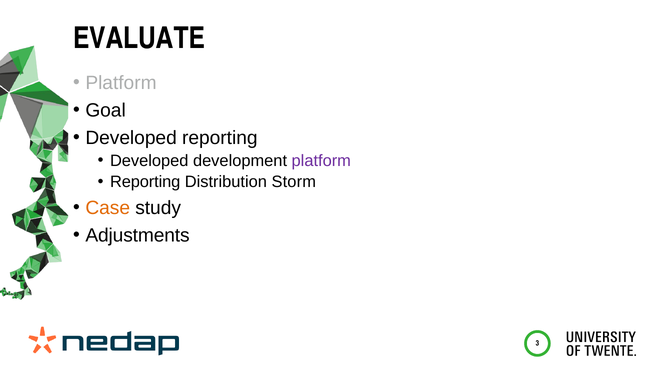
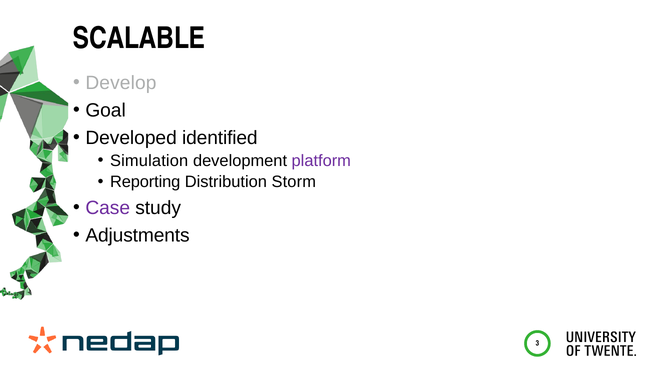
EVALUATE: EVALUATE -> SCALABLE
Platform at (121, 83): Platform -> Develop
Developed reporting: reporting -> identified
Developed at (149, 160): Developed -> Simulation
Case colour: orange -> purple
